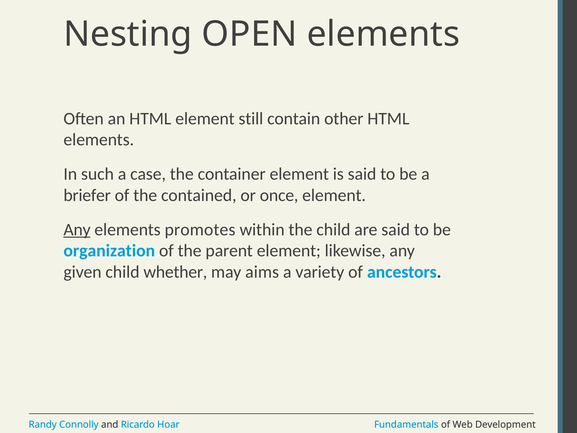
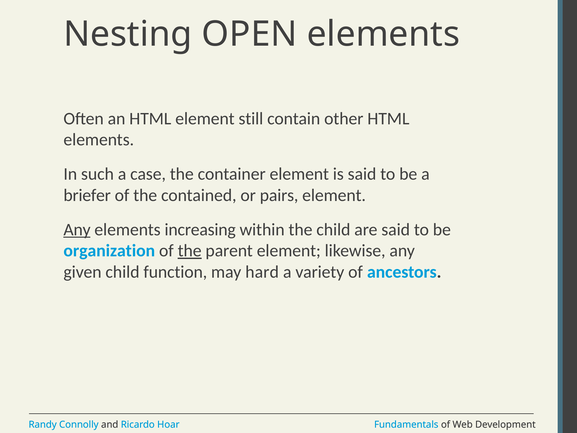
once: once -> pairs
promotes: promotes -> increasing
the at (190, 251) underline: none -> present
whether: whether -> function
aims: aims -> hard
